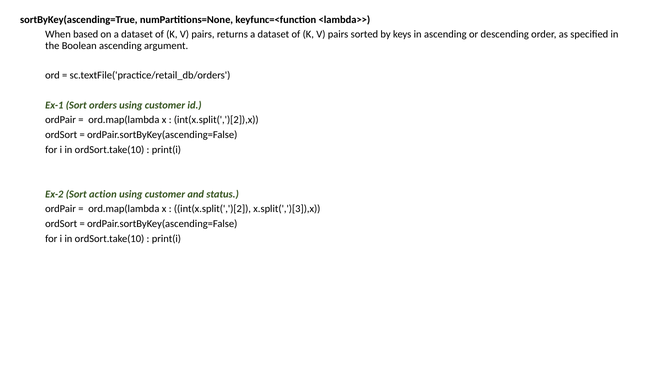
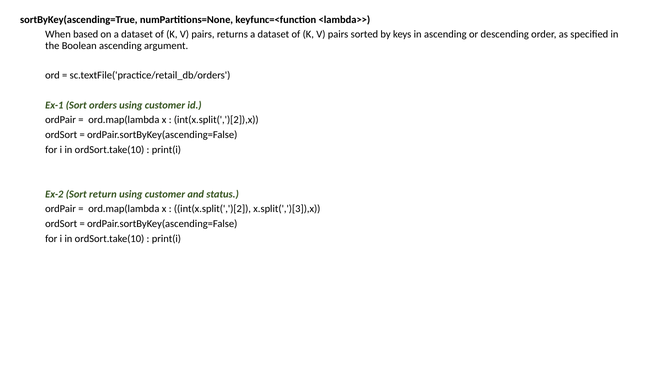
action: action -> return
